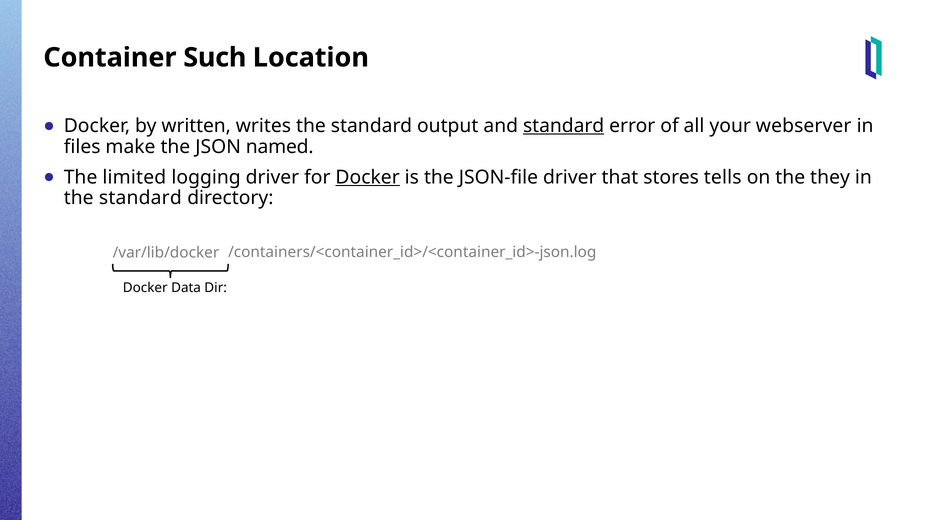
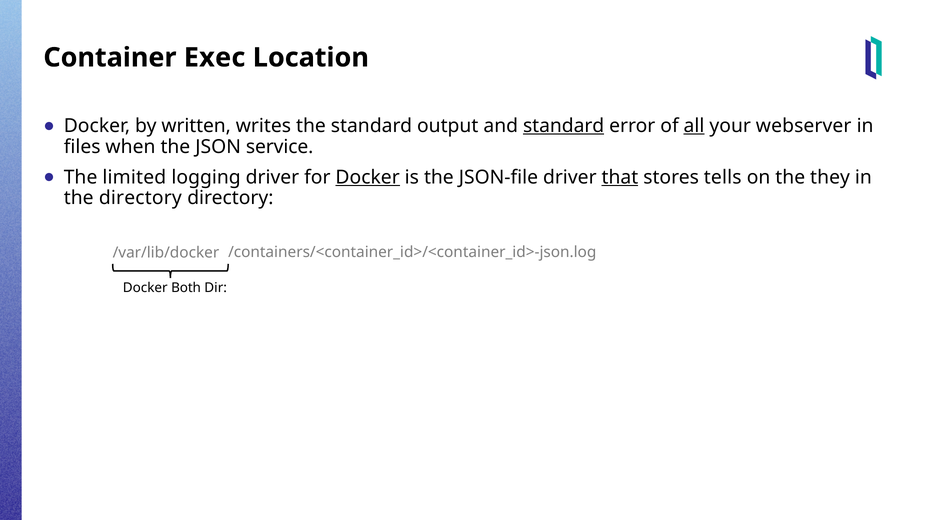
Such: Such -> Exec
all underline: none -> present
make: make -> when
named: named -> service
that underline: none -> present
standard at (140, 198): standard -> directory
Data: Data -> Both
